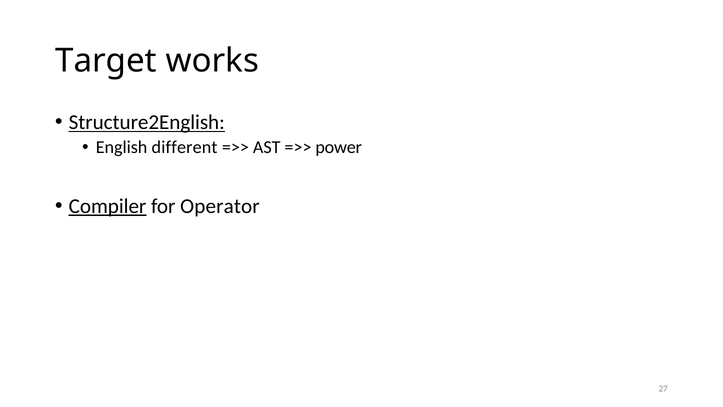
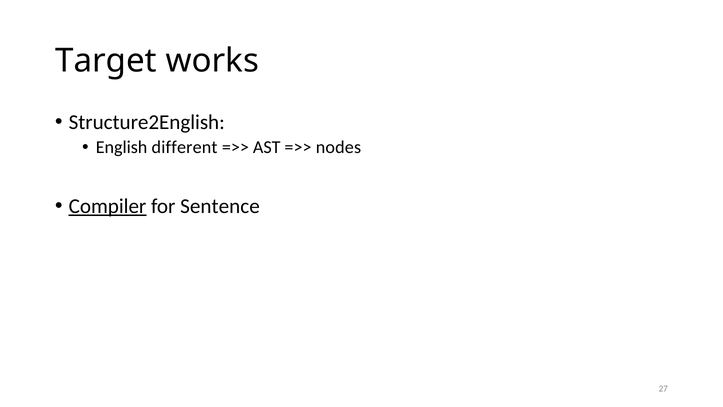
Structure2English underline: present -> none
power: power -> nodes
Operator: Operator -> Sentence
